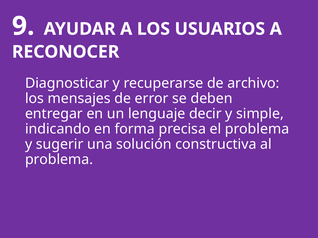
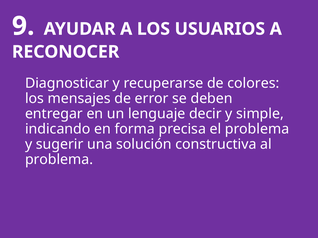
archivo: archivo -> colores
